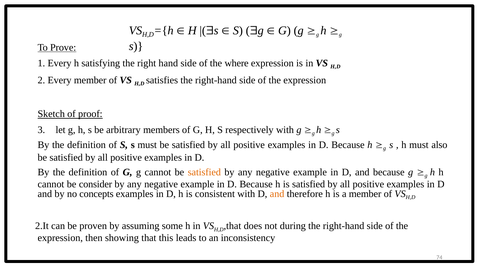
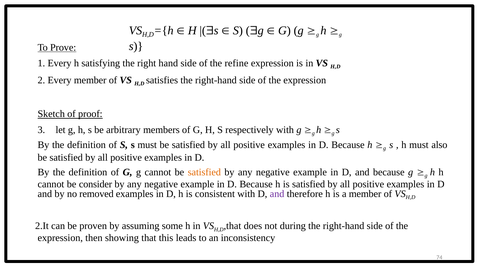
where: where -> refine
concepts: concepts -> removed
and at (277, 193) colour: orange -> purple
